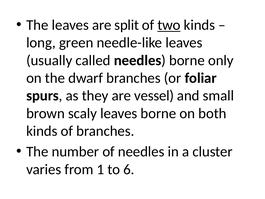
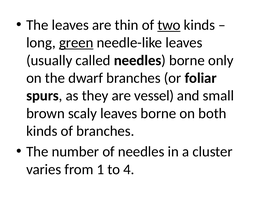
split: split -> thin
green underline: none -> present
6: 6 -> 4
